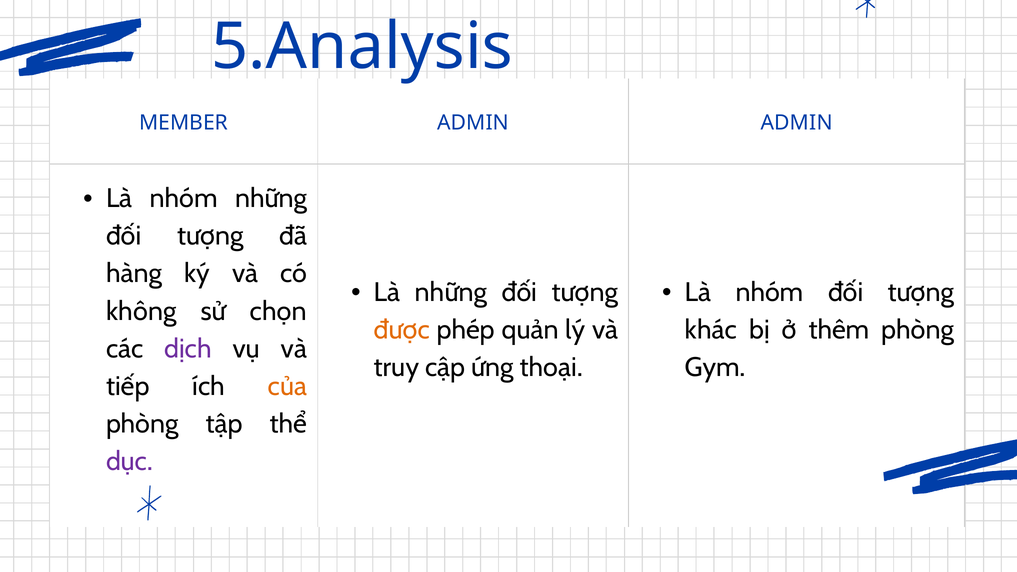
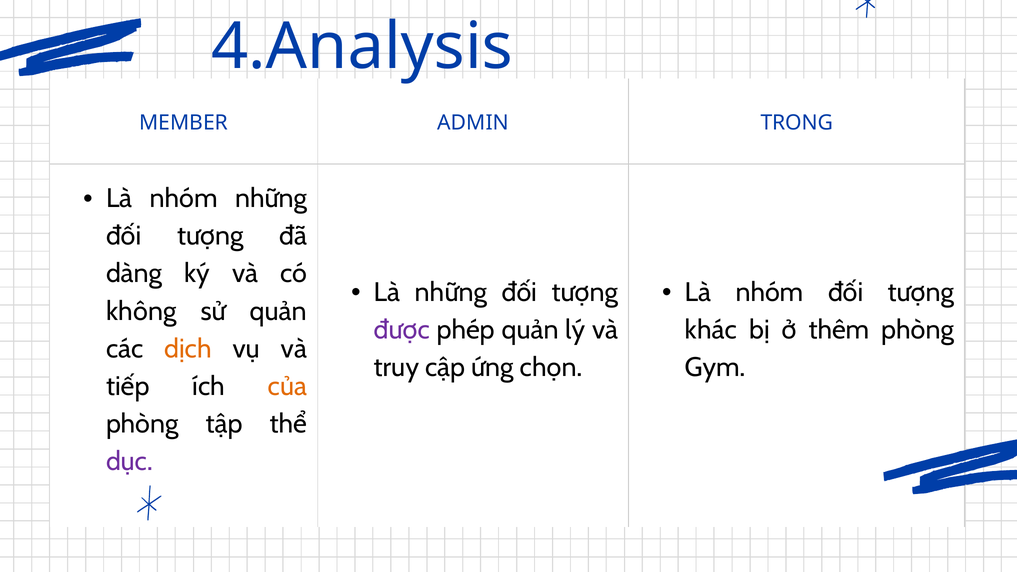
5.Analysis: 5.Analysis -> 4.Analysis
ADMIN ADMIN: ADMIN -> TRONG
hàng: hàng -> dàng
sử chọn: chọn -> quản
được colour: orange -> purple
dịch colour: purple -> orange
thoại: thoại -> chọn
